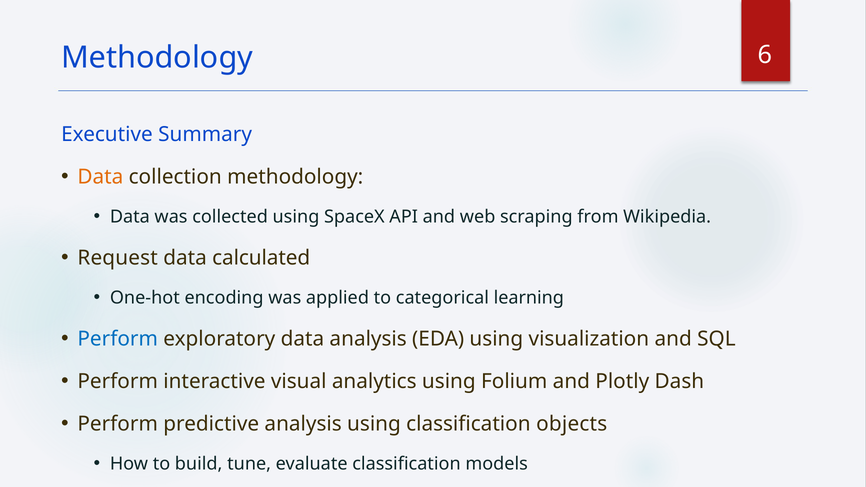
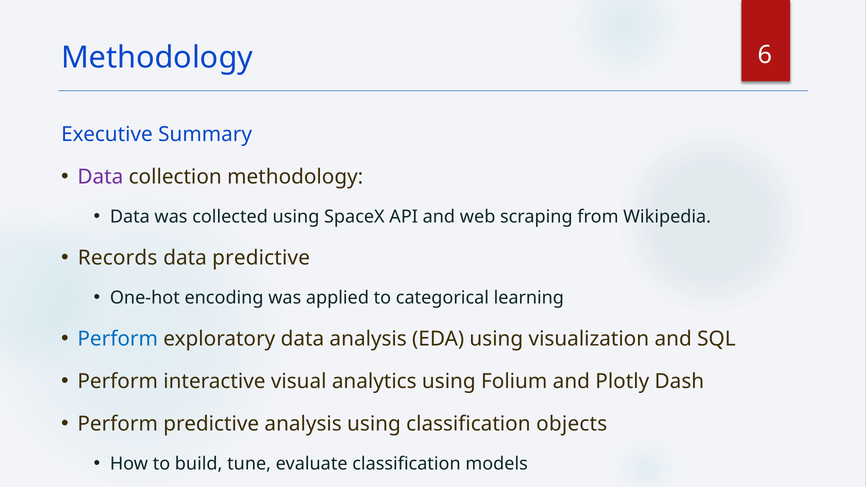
Data at (100, 177) colour: orange -> purple
Request: Request -> Records
data calculated: calculated -> predictive
